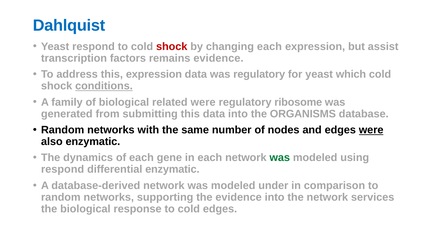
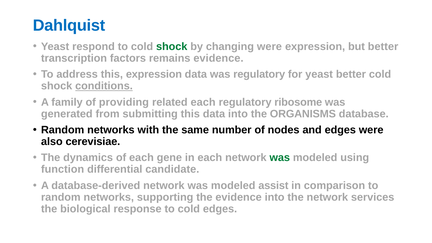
shock at (172, 46) colour: red -> green
changing each: each -> were
but assist: assist -> better
yeast which: which -> better
of biological: biological -> providing
related were: were -> each
were at (371, 130) underline: present -> none
also enzymatic: enzymatic -> cerevisiae
respond at (63, 169): respond -> function
differential enzymatic: enzymatic -> candidate
under: under -> assist
